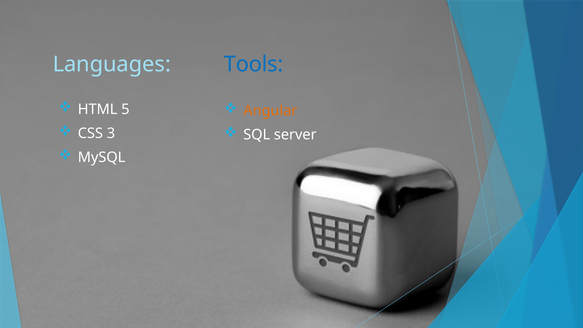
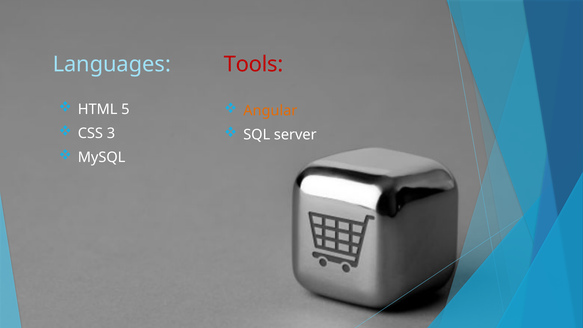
Tools colour: blue -> red
